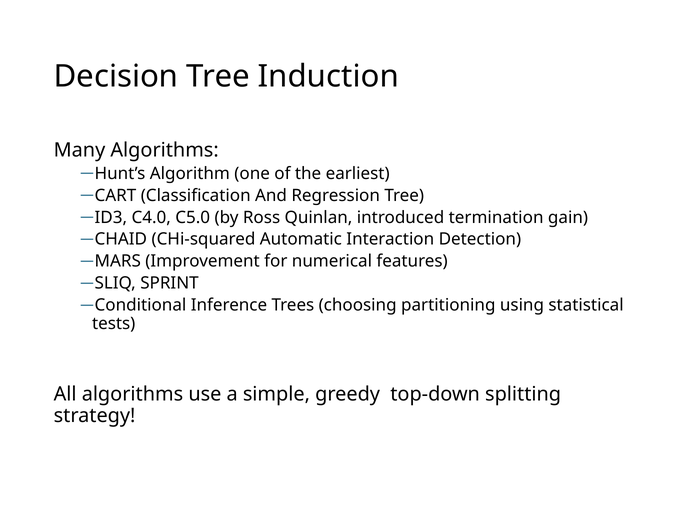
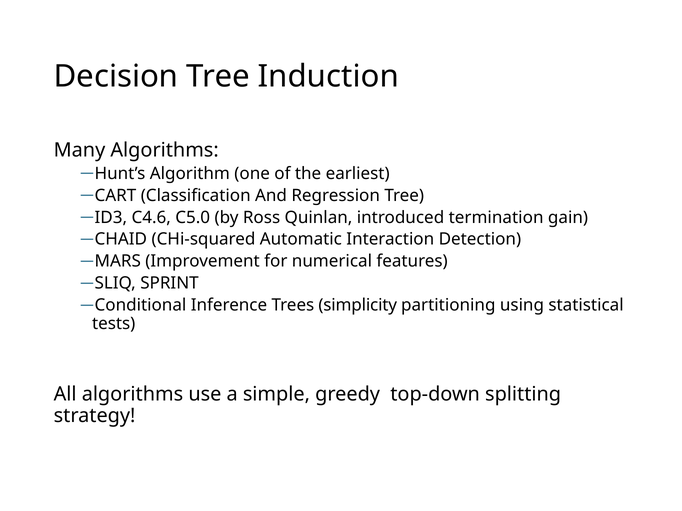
C4.0: C4.0 -> C4.6
choosing: choosing -> simplicity
